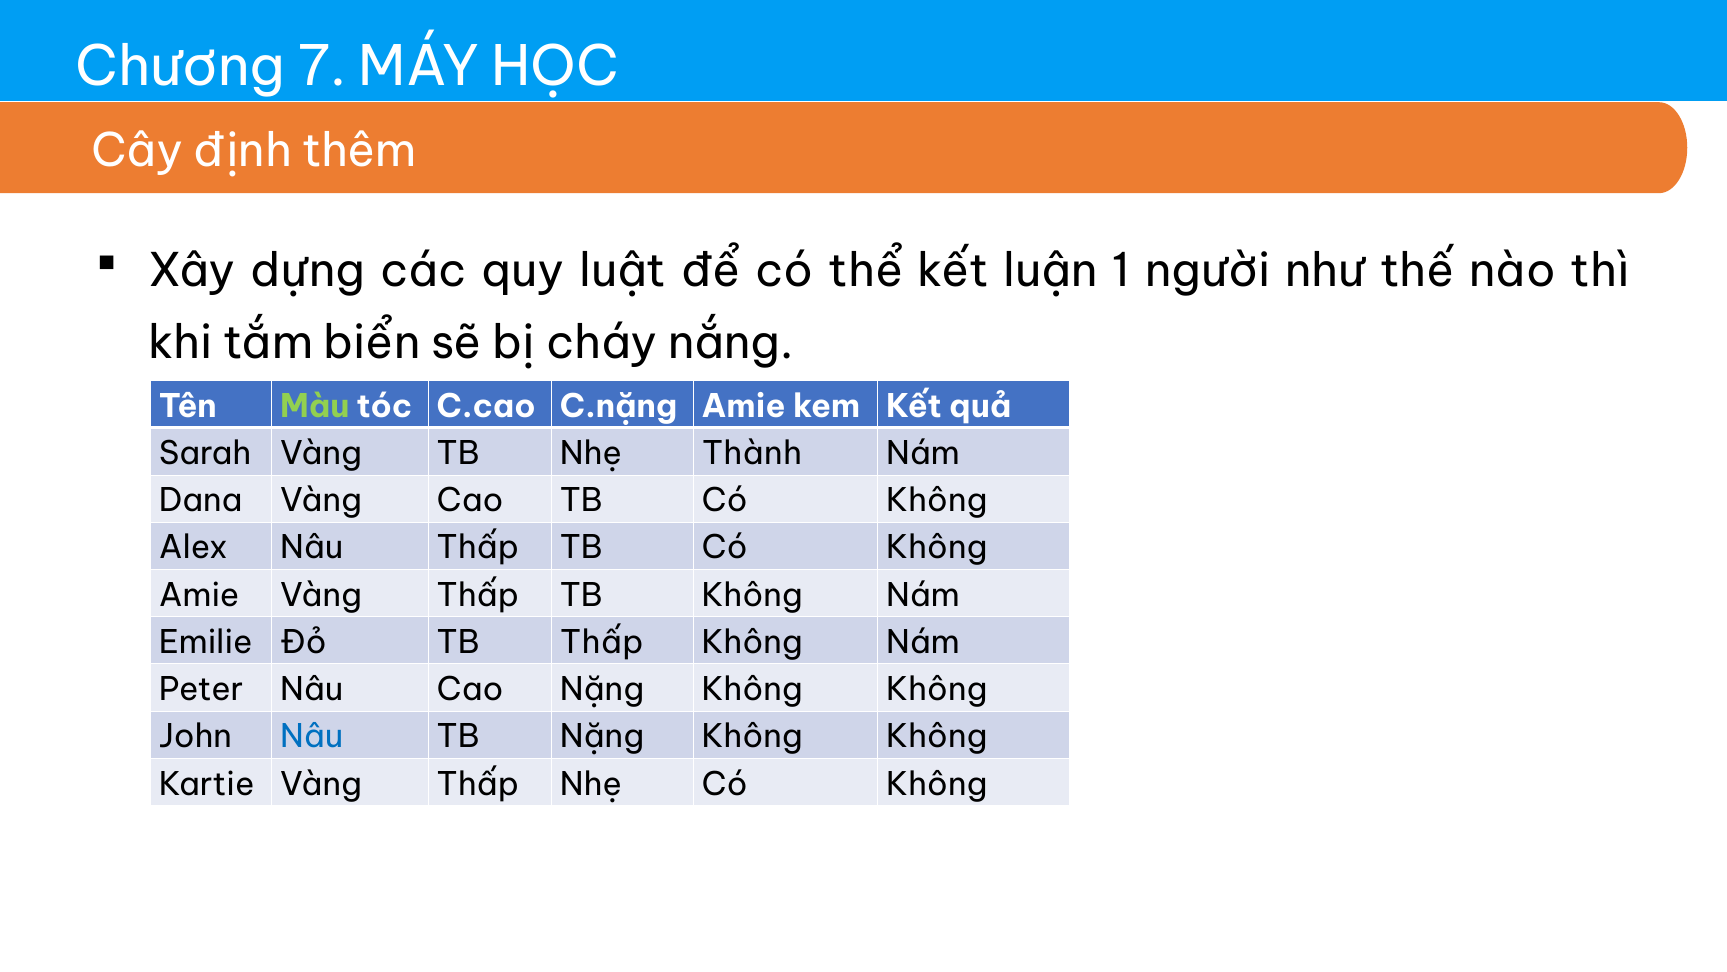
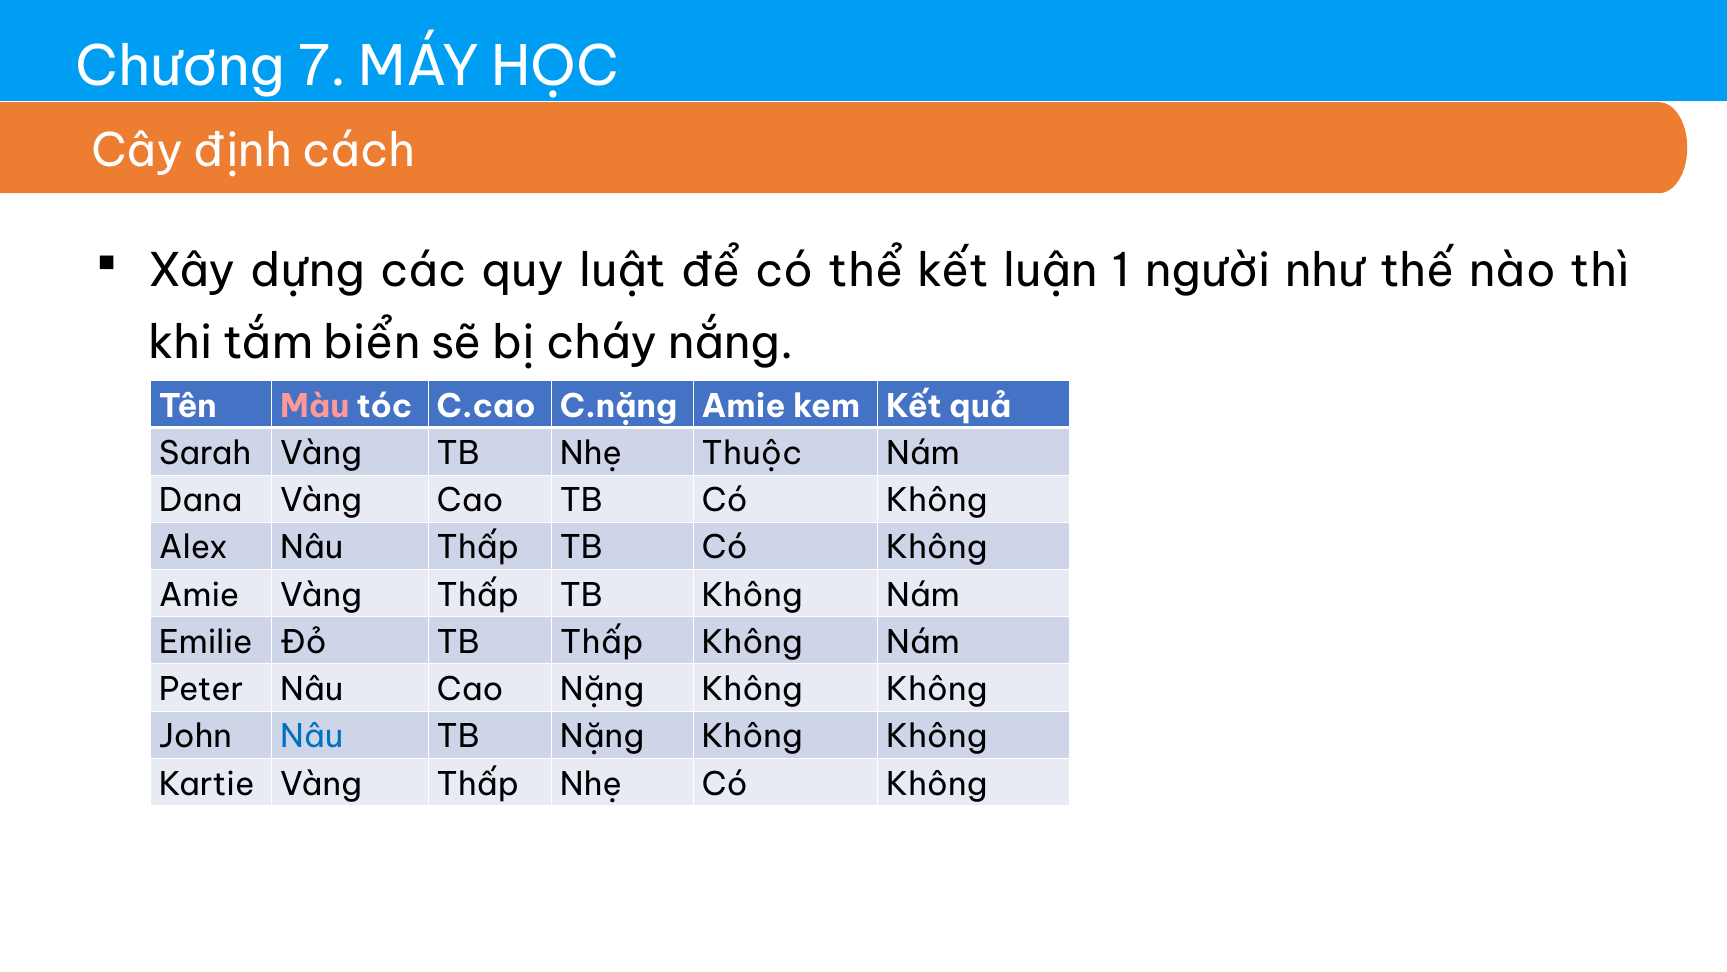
thêm: thêm -> cách
Màu colour: light green -> pink
Thành: Thành -> Thuộc
